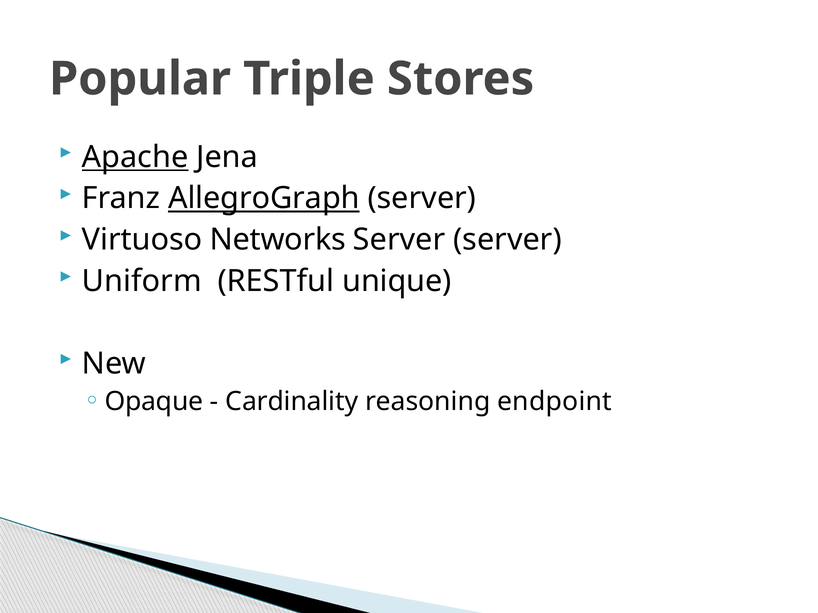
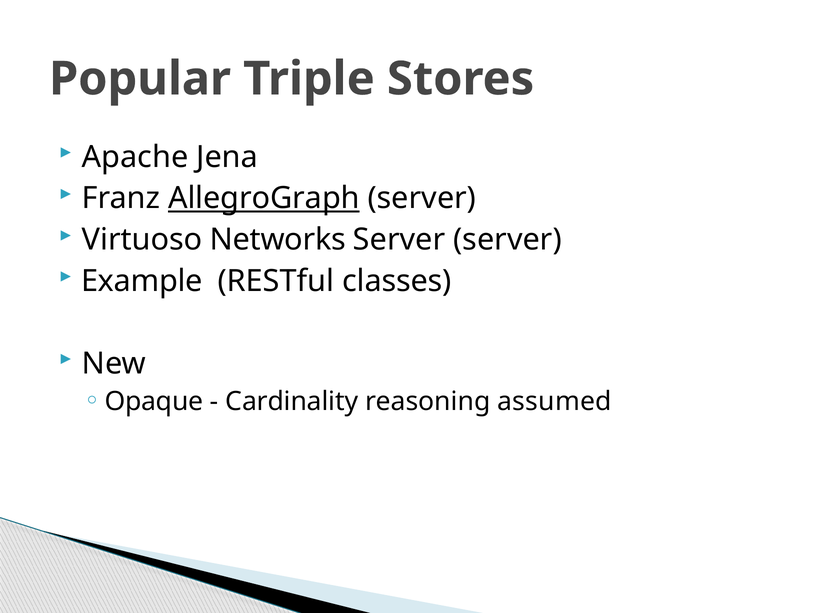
Apache underline: present -> none
Uniform: Uniform -> Example
unique: unique -> classes
endpoint: endpoint -> assumed
